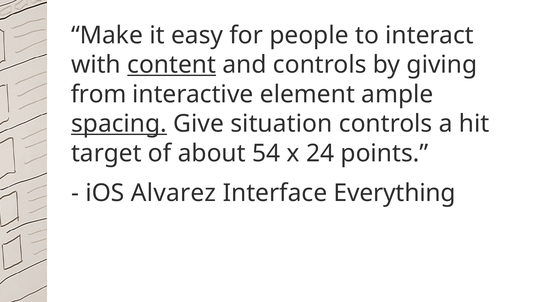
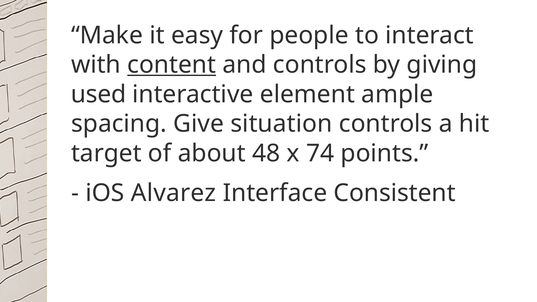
from: from -> used
spacing underline: present -> none
54: 54 -> 48
24: 24 -> 74
Everything: Everything -> Consistent
